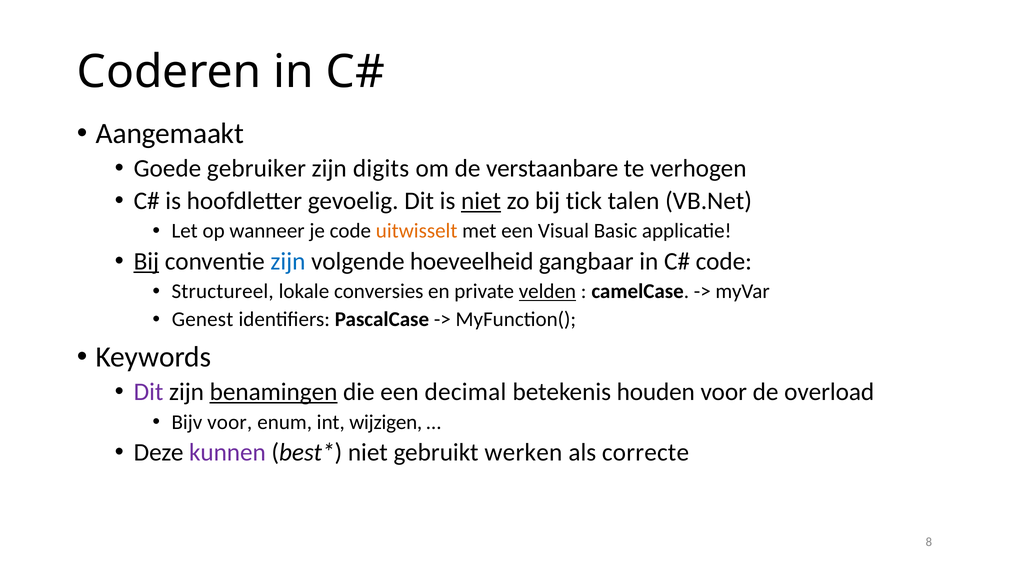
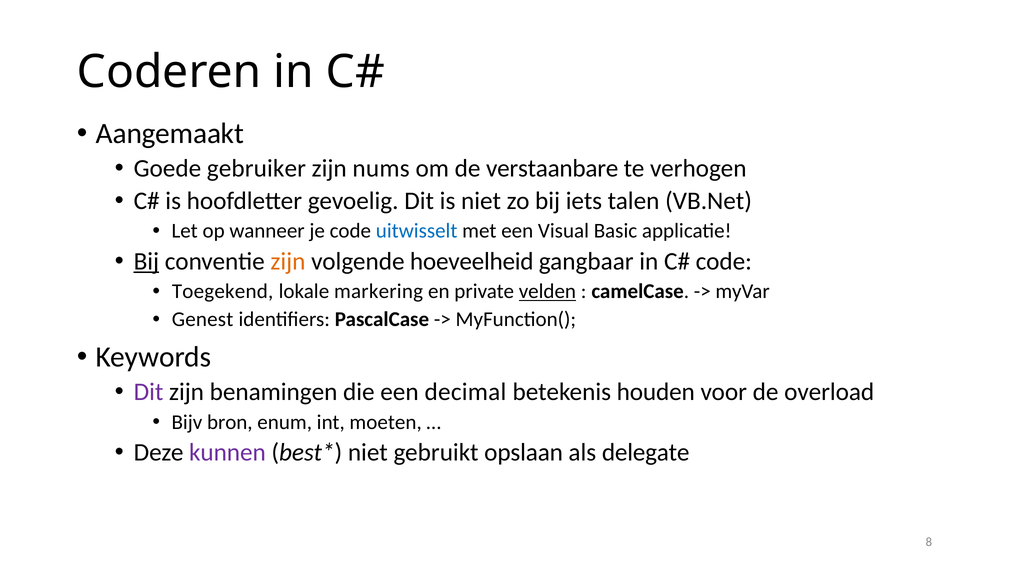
digits: digits -> nums
niet at (481, 201) underline: present -> none
tick: tick -> iets
uitwisselt colour: orange -> blue
zijn at (288, 261) colour: blue -> orange
Structureel: Structureel -> Toegekend
conversies: conversies -> markering
benamingen underline: present -> none
Bijv voor: voor -> bron
wijzigen: wijzigen -> moeten
werken: werken -> opslaan
correcte: correcte -> delegate
